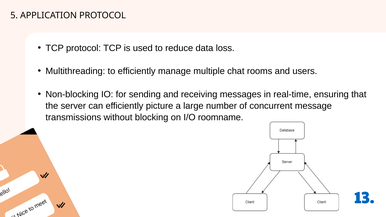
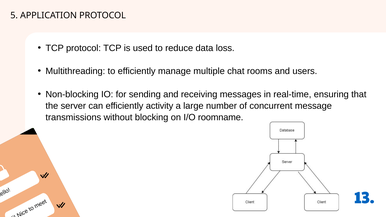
picture: picture -> activity
